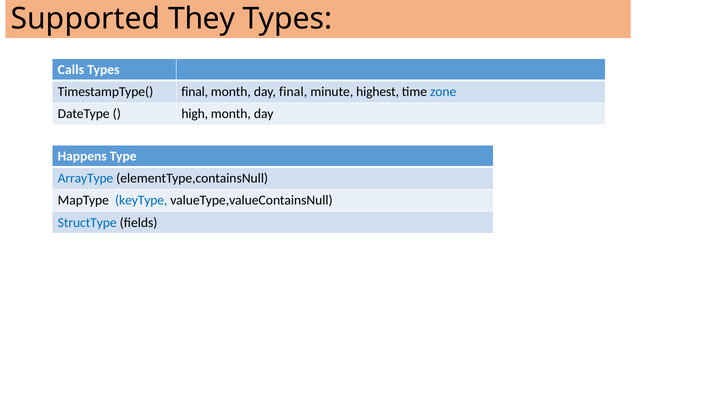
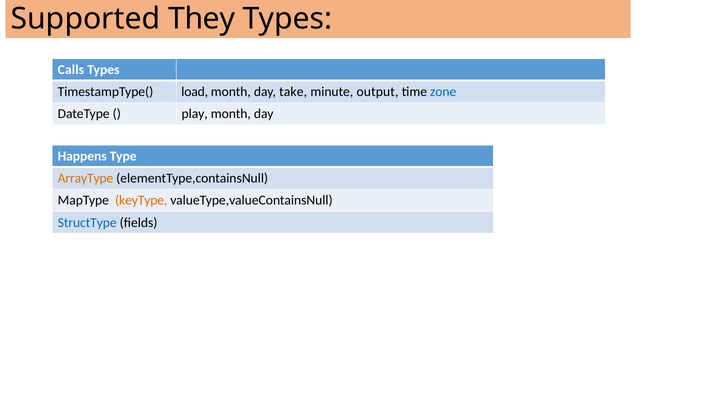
TimestampType( final: final -> load
day final: final -> take
highest: highest -> output
high: high -> play
ArrayType colour: blue -> orange
keyType colour: blue -> orange
